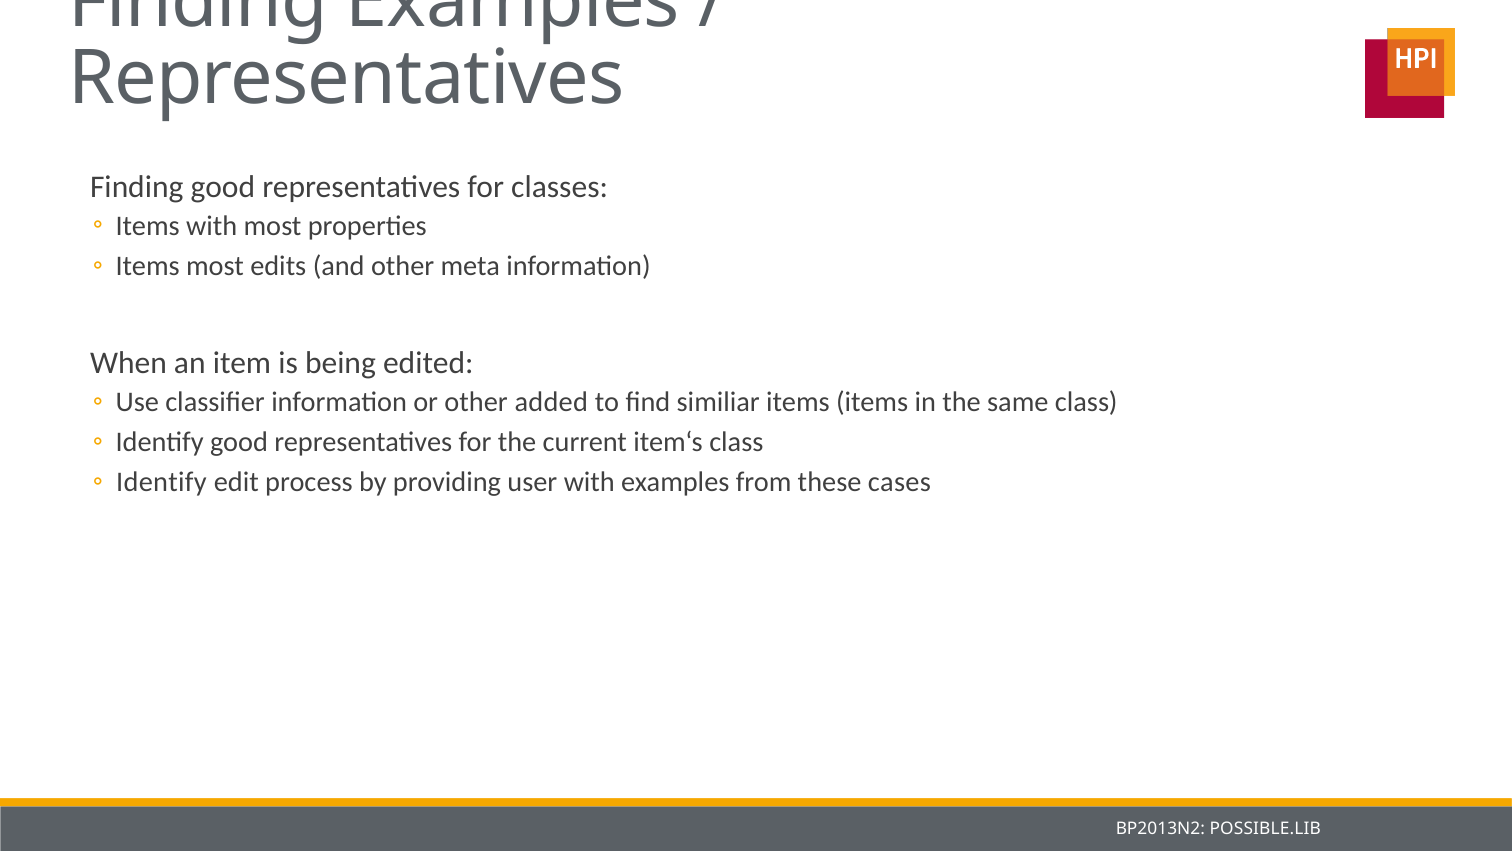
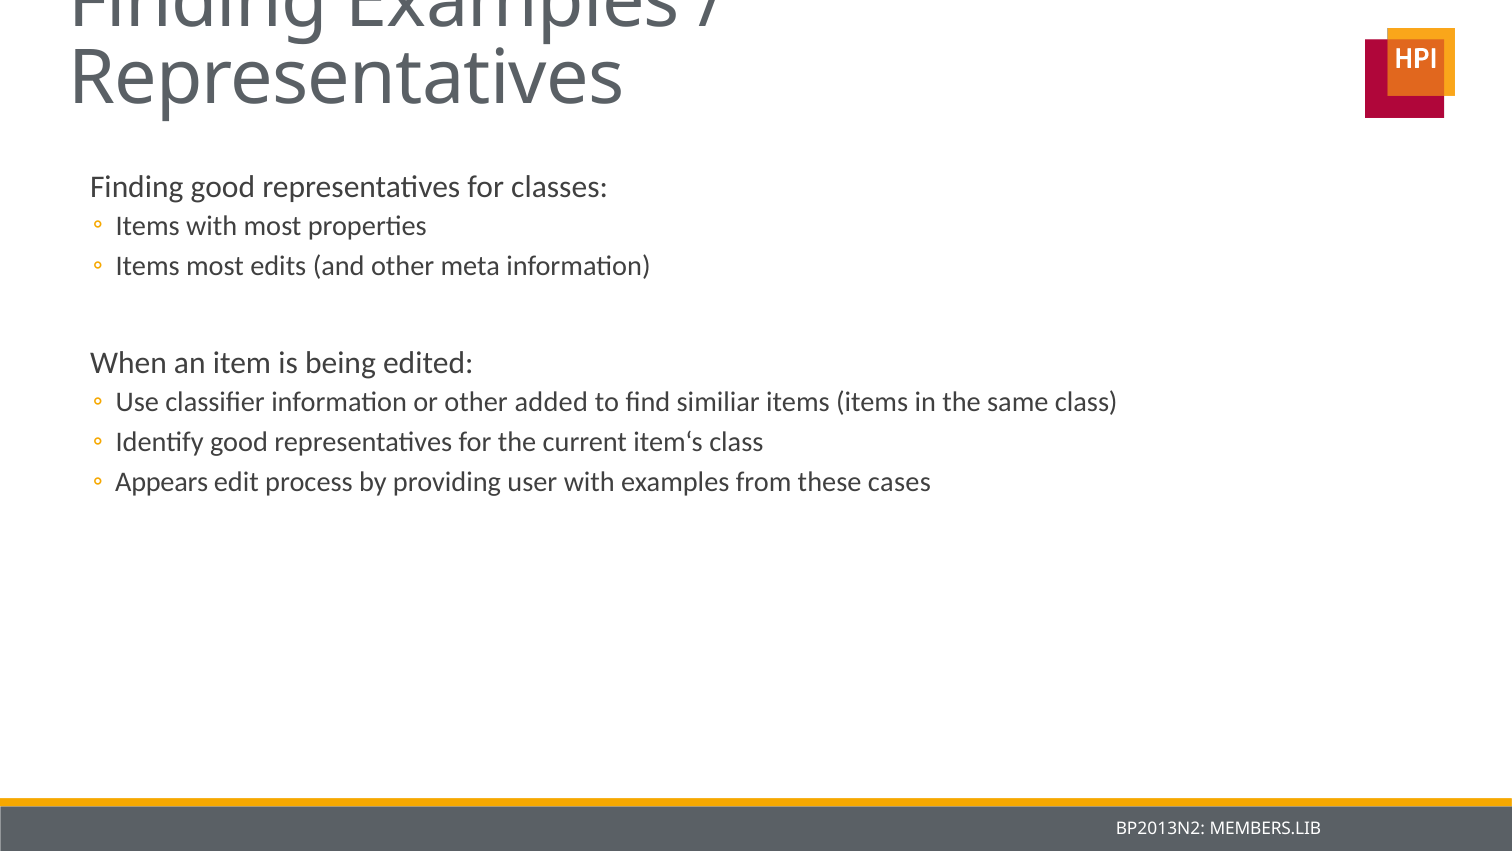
Identify at (161, 482): Identify -> Appears
POSSIBLE.LIB: POSSIBLE.LIB -> MEMBERS.LIB
